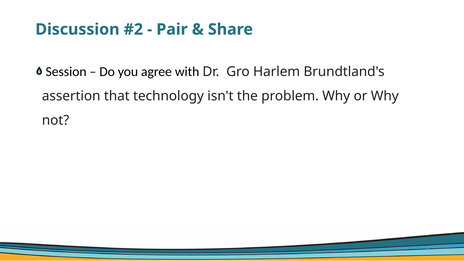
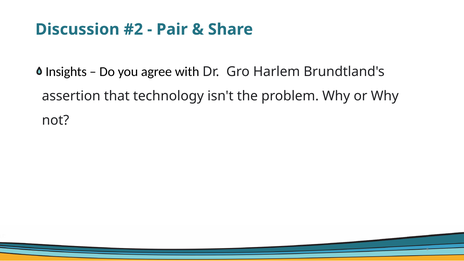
Session: Session -> Insights
